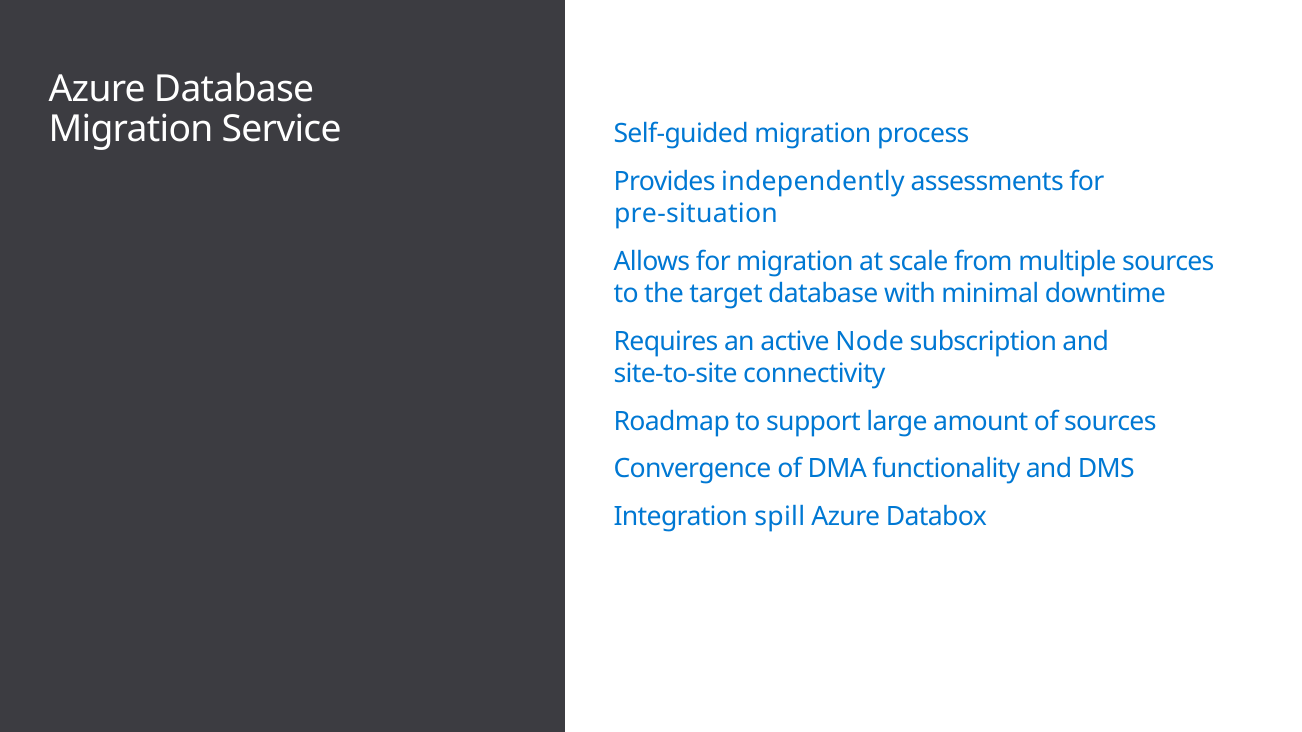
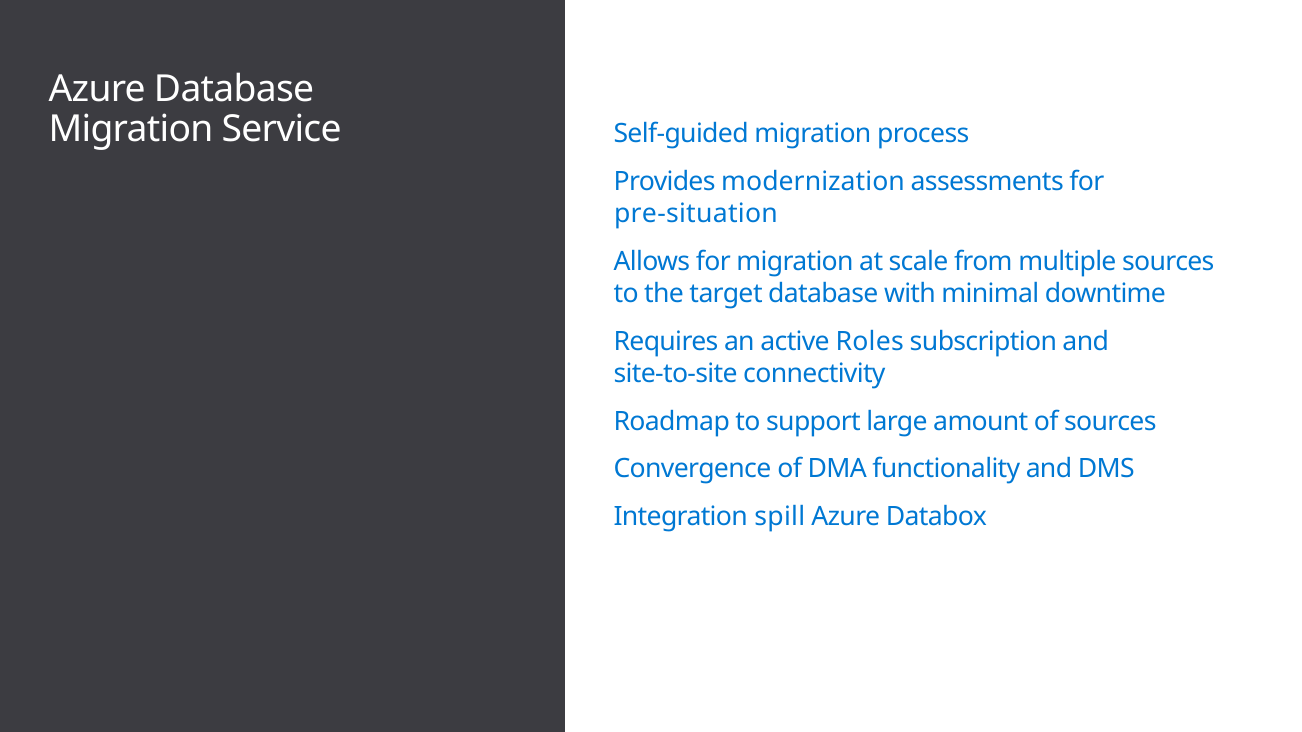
independently: independently -> modernization
Node: Node -> Roles
